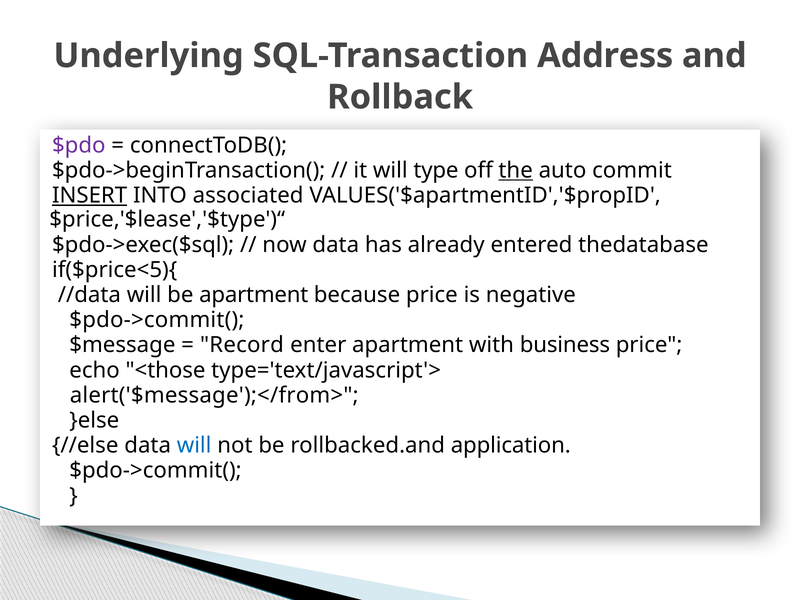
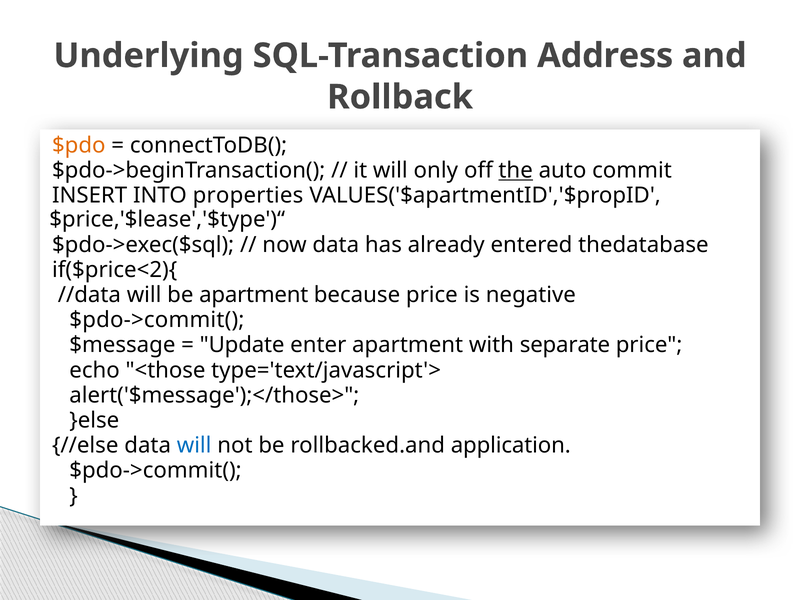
$pdo colour: purple -> orange
type: type -> only
INSERT underline: present -> none
associated: associated -> properties
if($price<5){: if($price<5){ -> if($price<2){
Record: Record -> Update
business: business -> separate
alert('$message');</from>: alert('$message');</from> -> alert('$message');</those>
